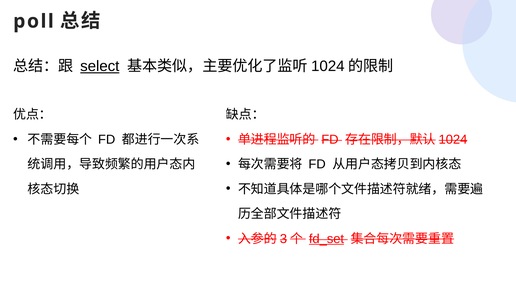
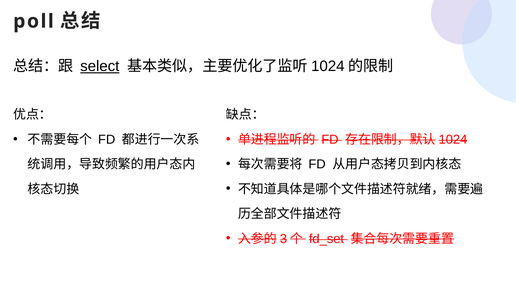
fd_set underline: present -> none
